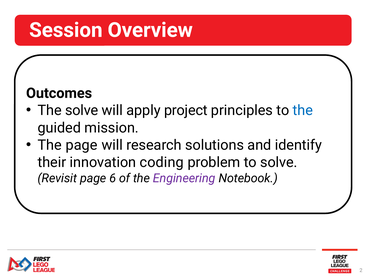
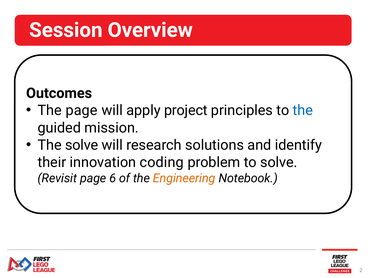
The solve: solve -> page
The page: page -> solve
Engineering colour: purple -> orange
